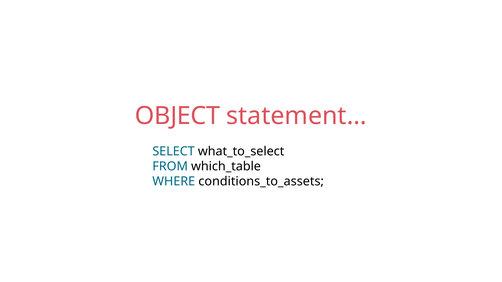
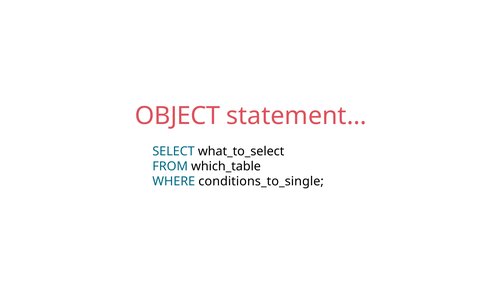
conditions_to_assets: conditions_to_assets -> conditions_to_single
